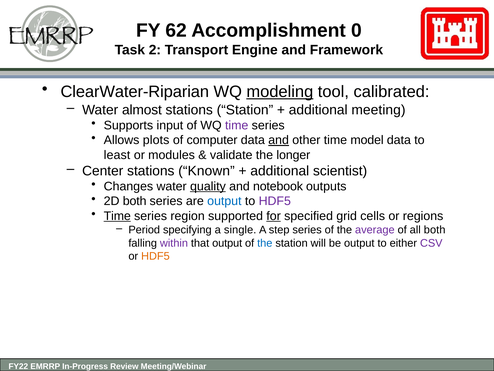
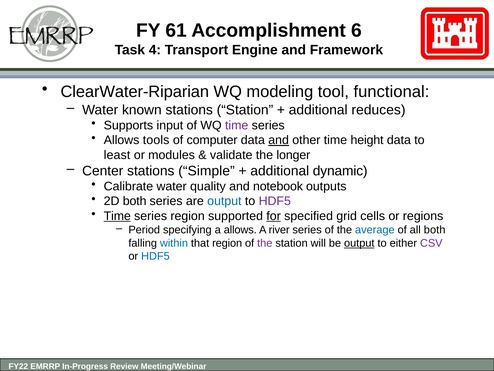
62: 62 -> 61
0: 0 -> 6
2: 2 -> 4
modeling underline: present -> none
calibrated: calibrated -> functional
almost: almost -> known
meeting: meeting -> reduces
plots: plots -> tools
model: model -> height
Known: Known -> Simple
scientist: scientist -> dynamic
Changes: Changes -> Calibrate
quality underline: present -> none
a single: single -> allows
step: step -> river
average colour: purple -> blue
within colour: purple -> blue
that output: output -> region
the at (265, 243) colour: blue -> purple
output at (359, 243) underline: none -> present
HDF5 at (155, 256) colour: orange -> blue
